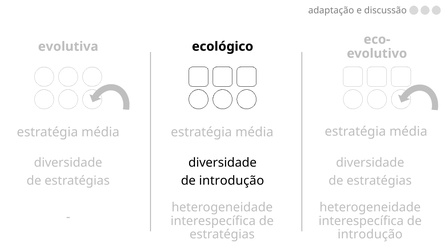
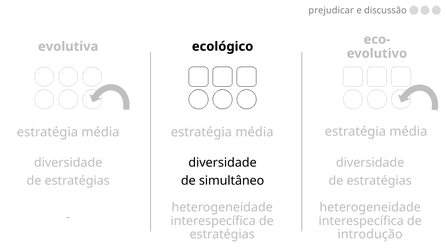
adaptação: adaptação -> prejudicar
introdução at (232, 181): introdução -> simultâneo
